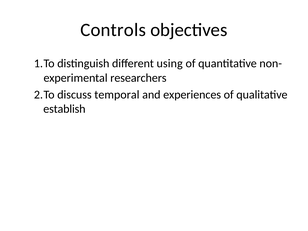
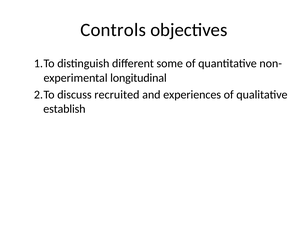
using: using -> some
researchers: researchers -> longitudinal
temporal: temporal -> recruited
